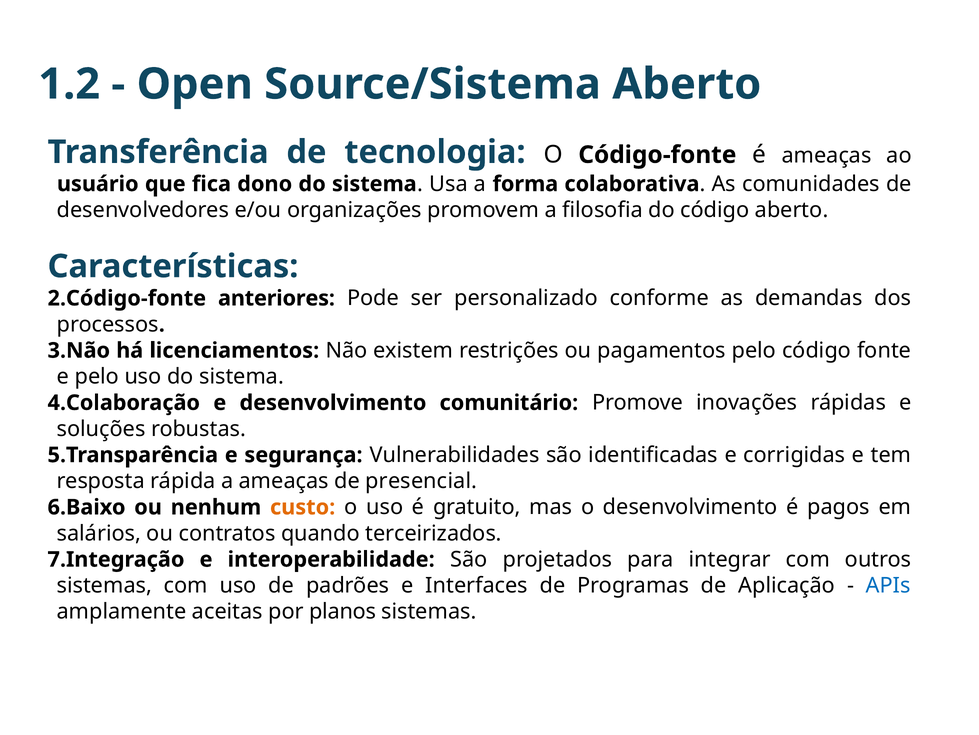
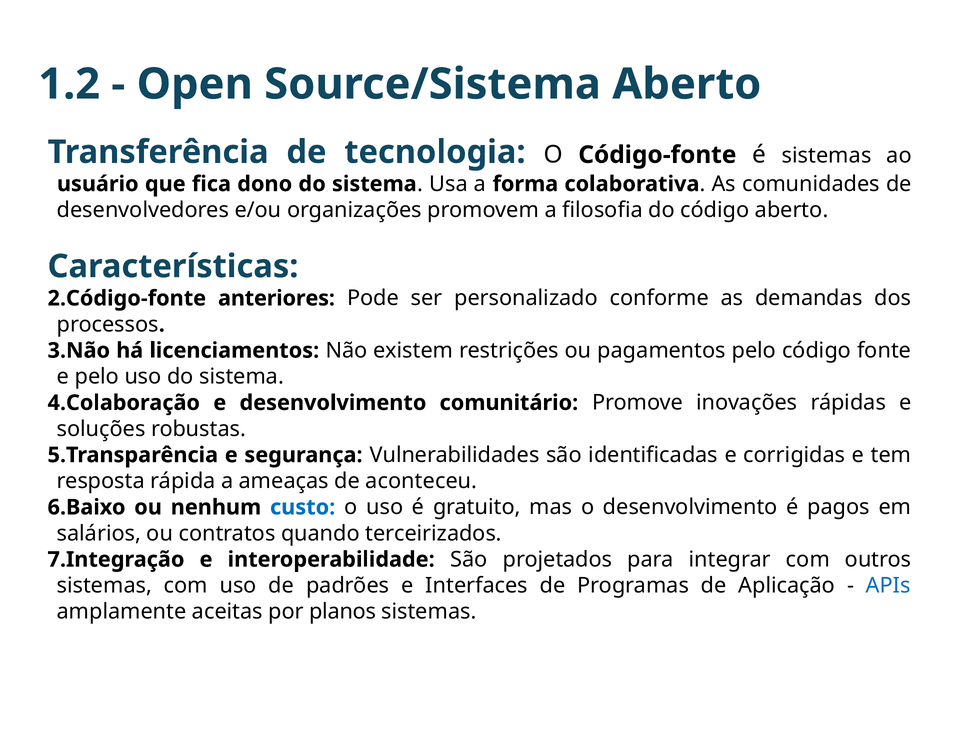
é ameaças: ameaças -> sistemas
presencial: presencial -> aconteceu
custo colour: orange -> blue
